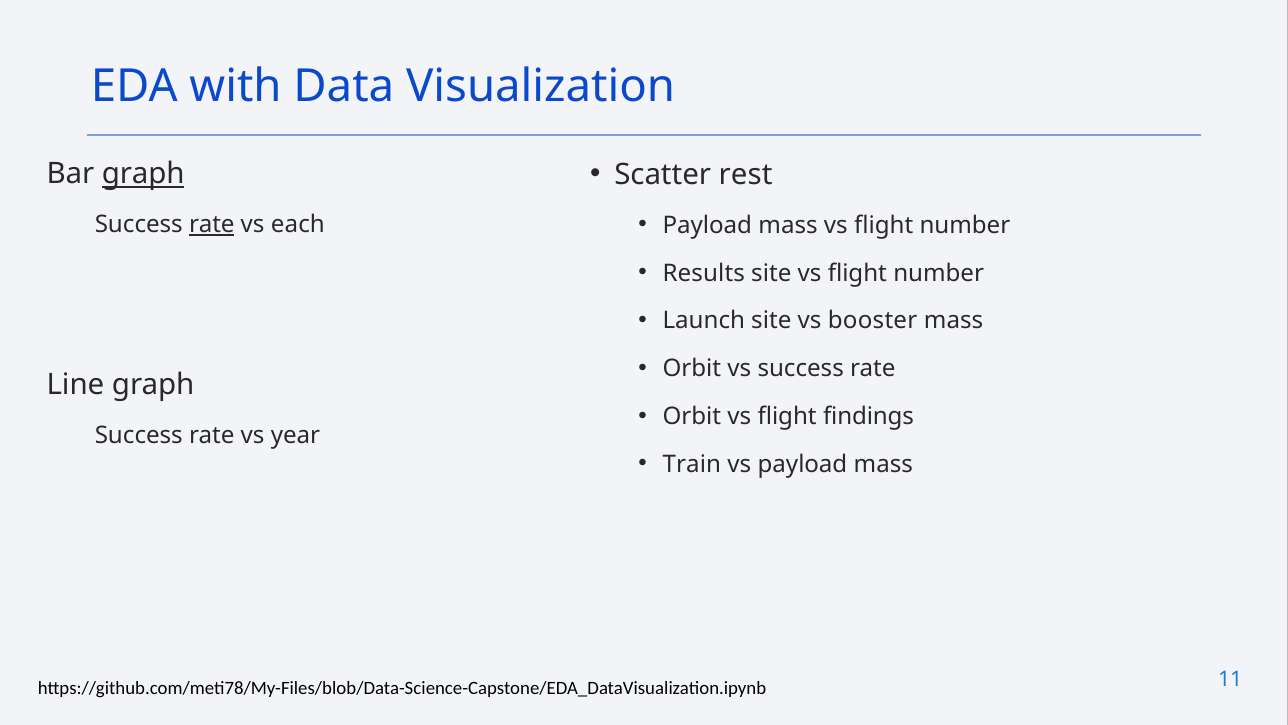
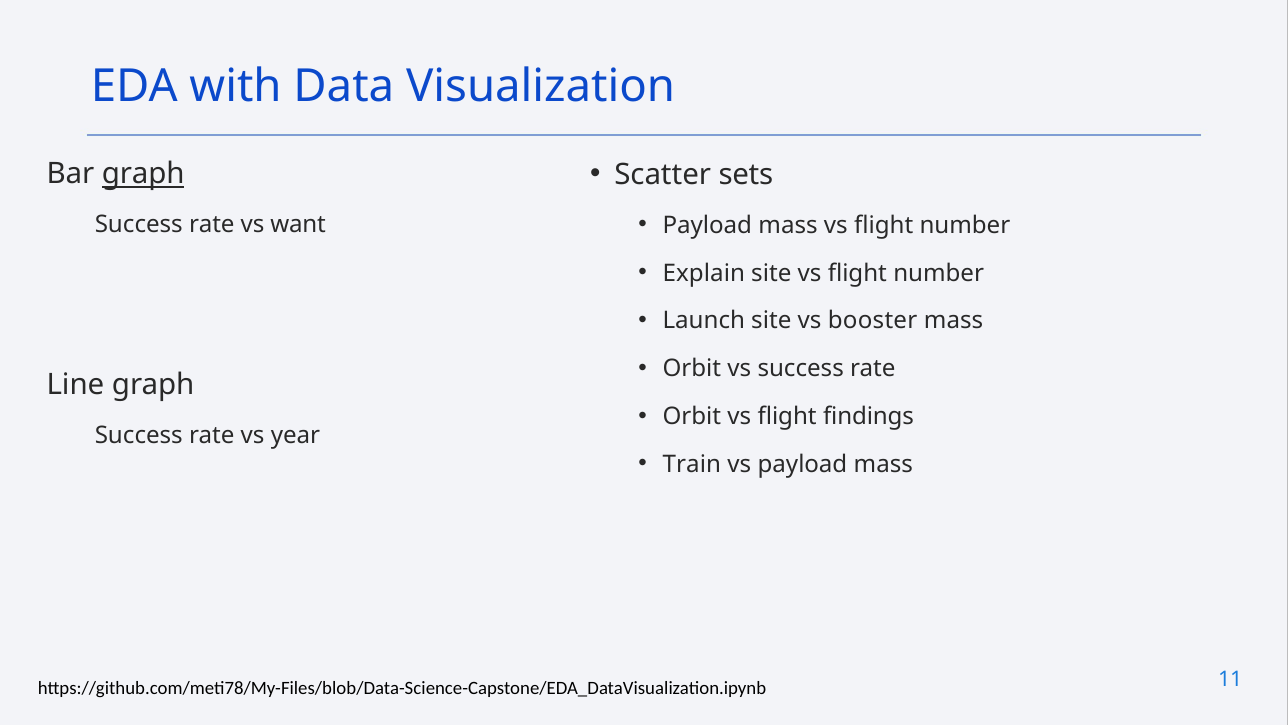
rest: rest -> sets
rate at (212, 225) underline: present -> none
each: each -> want
Results: Results -> Explain
